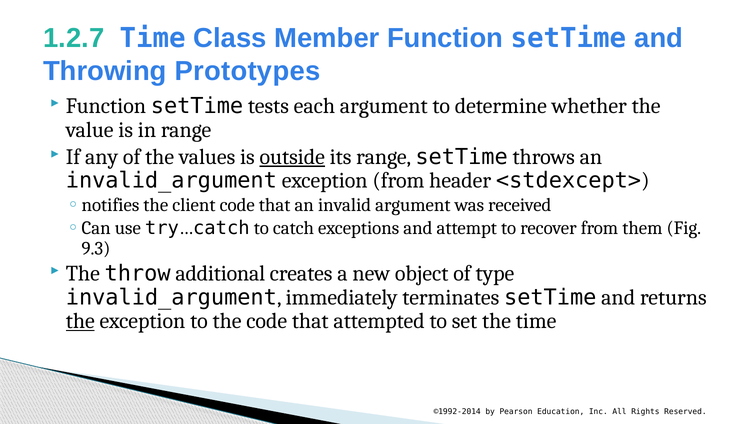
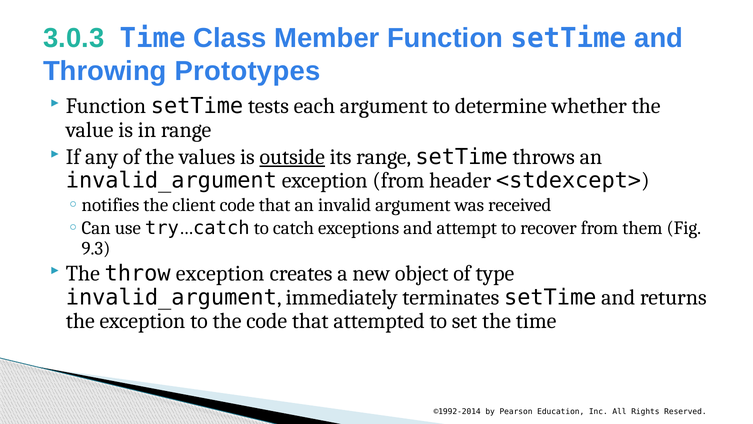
1.2.7: 1.2.7 -> 3.0.3
throw additional: additional -> exception
the at (80, 321) underline: present -> none
